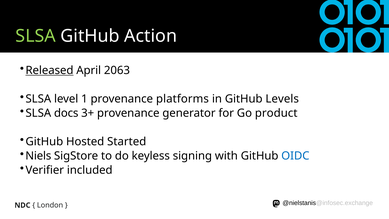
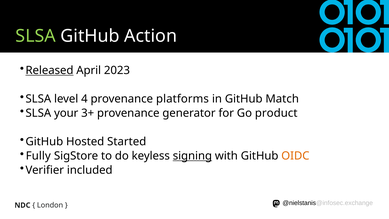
2063: 2063 -> 2023
1: 1 -> 4
Levels: Levels -> Match
docs: docs -> your
Niels: Niels -> Fully
signing underline: none -> present
OIDC colour: blue -> orange
